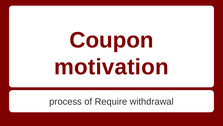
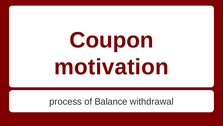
Require: Require -> Balance
